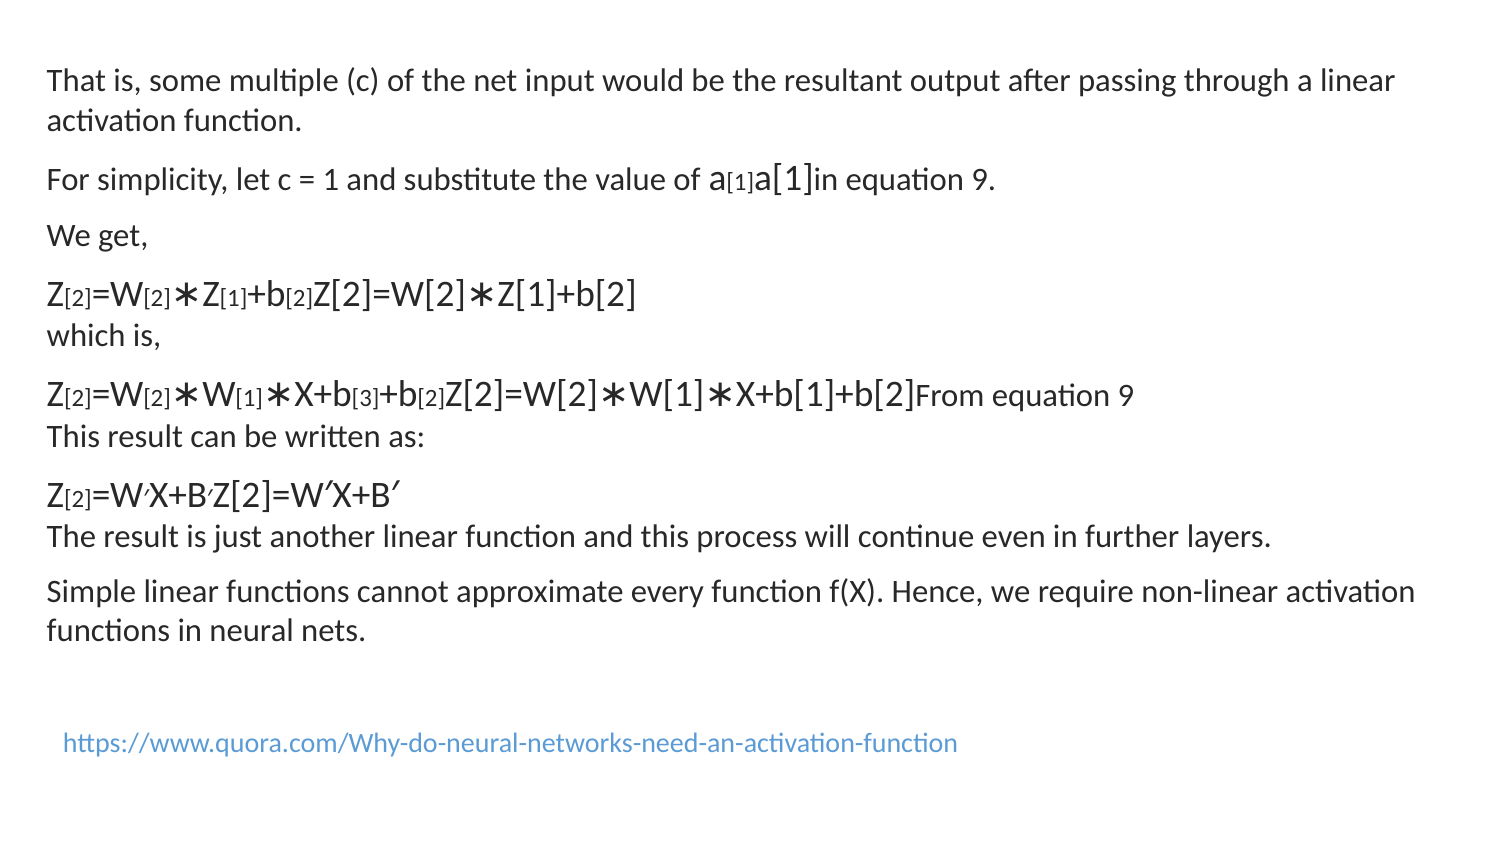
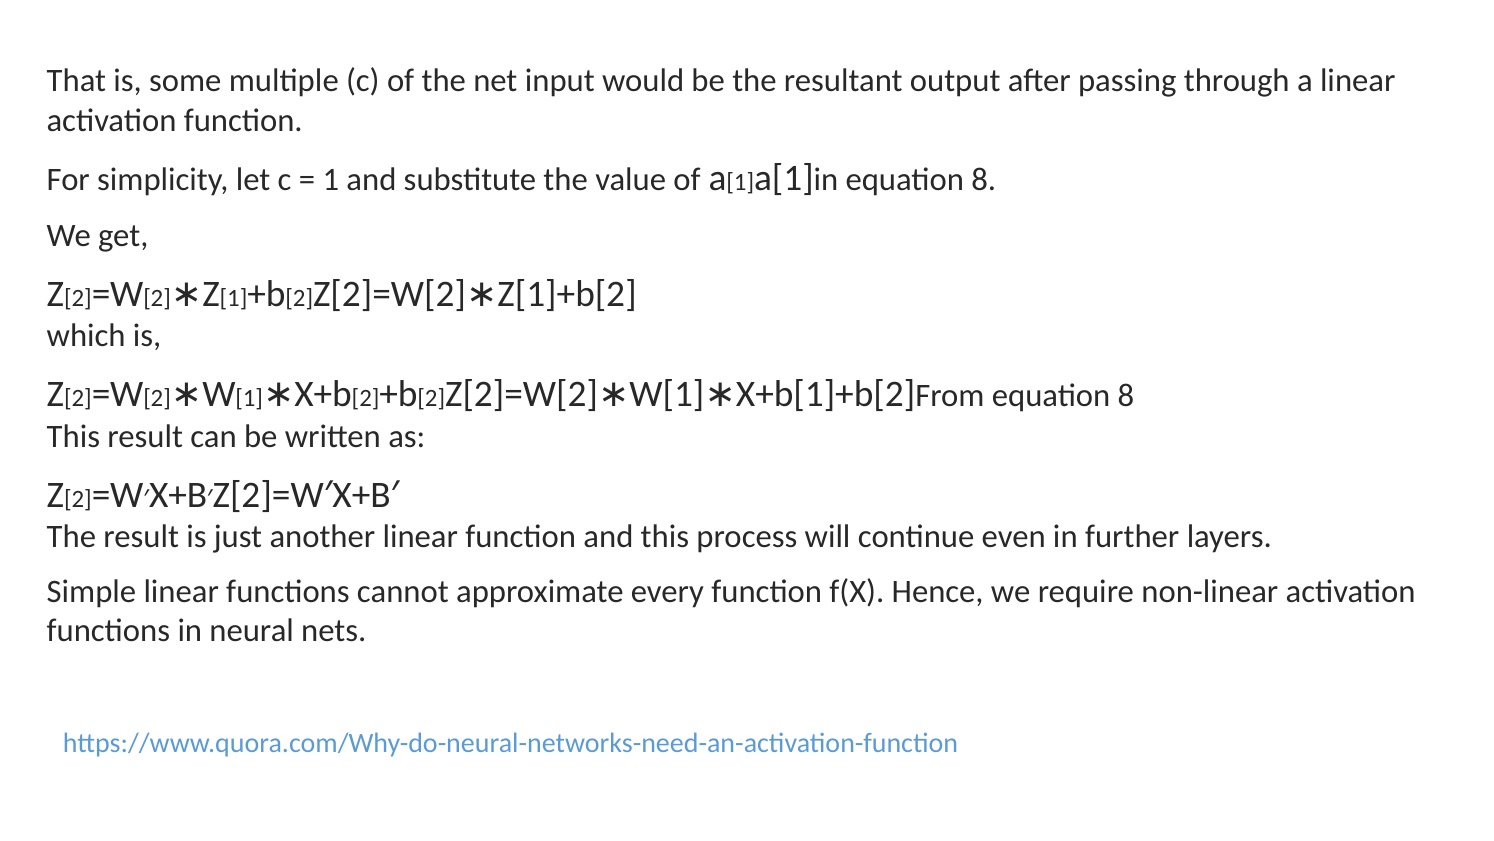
in equation 9: 9 -> 8
9 at (1126, 396): 9 -> 8
3 at (366, 398): 3 -> 2
